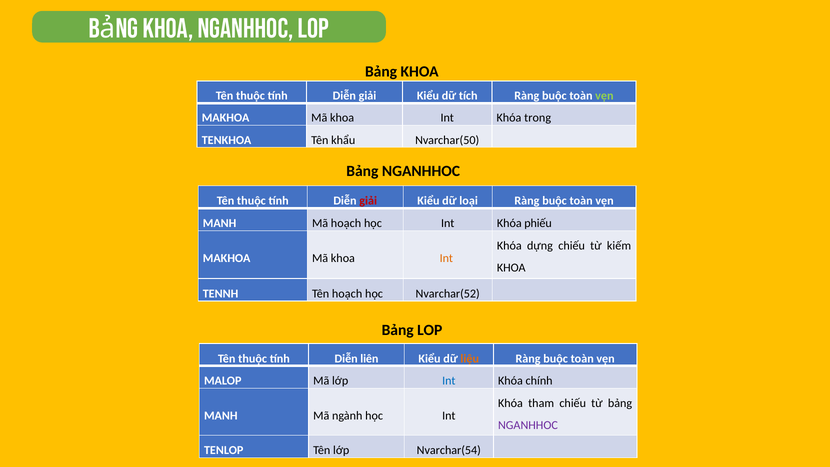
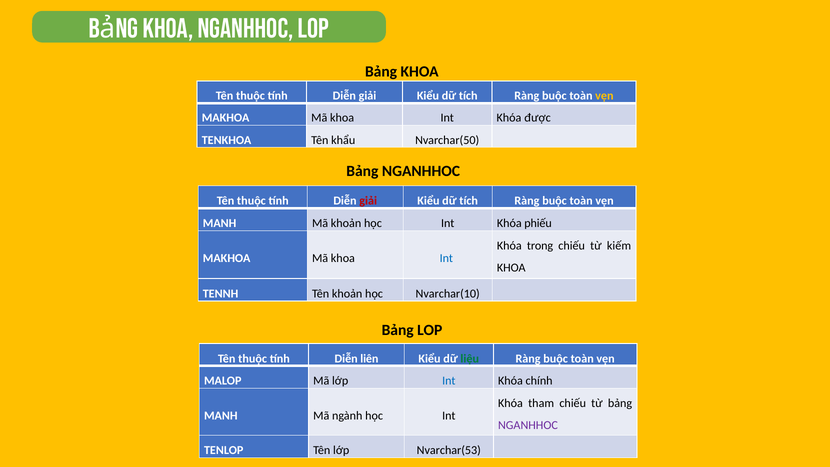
vẹn at (604, 96) colour: light green -> yellow
trong: trong -> được
loại at (469, 201): loại -> tích
Mã hoạch: hoạch -> khoản
dựng: dựng -> trong
Int at (446, 258) colour: orange -> blue
Tên hoạch: hoạch -> khoản
Nvarchar(52: Nvarchar(52 -> Nvarchar(10
liệu colour: orange -> green
Nvarchar(54: Nvarchar(54 -> Nvarchar(53
